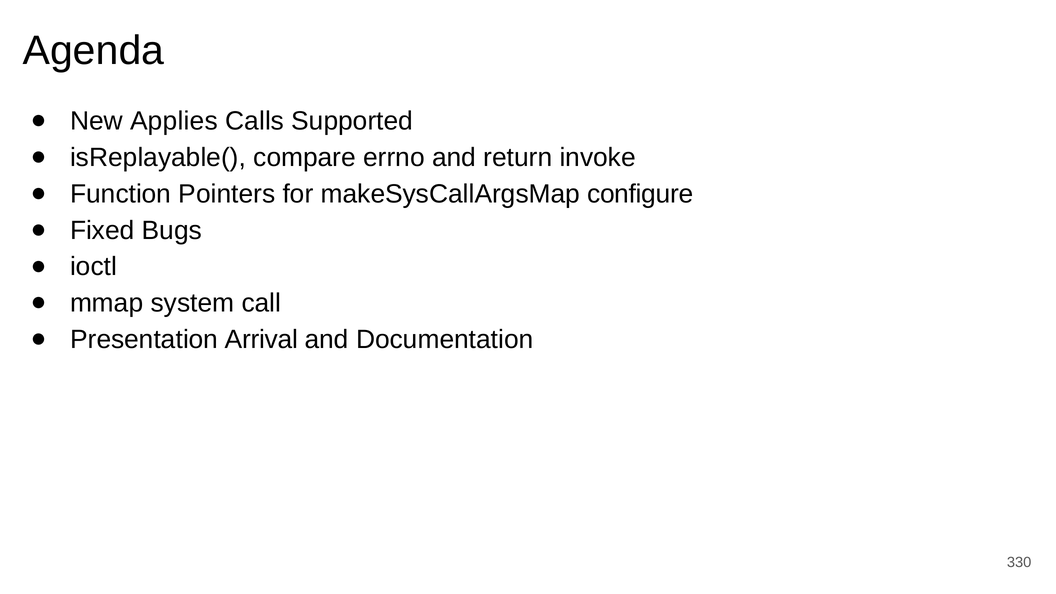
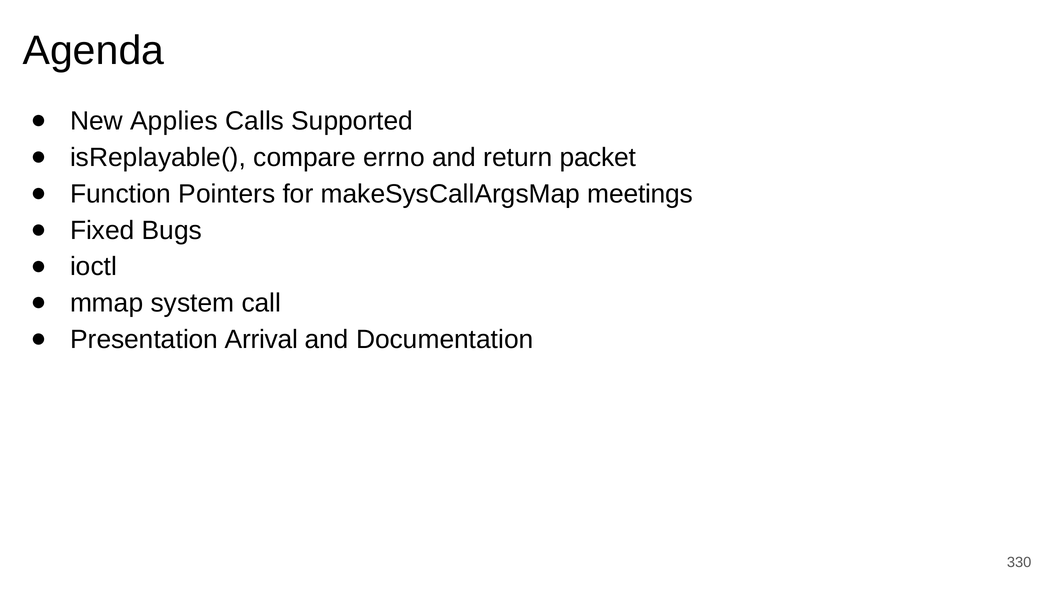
invoke: invoke -> packet
configure: configure -> meetings
